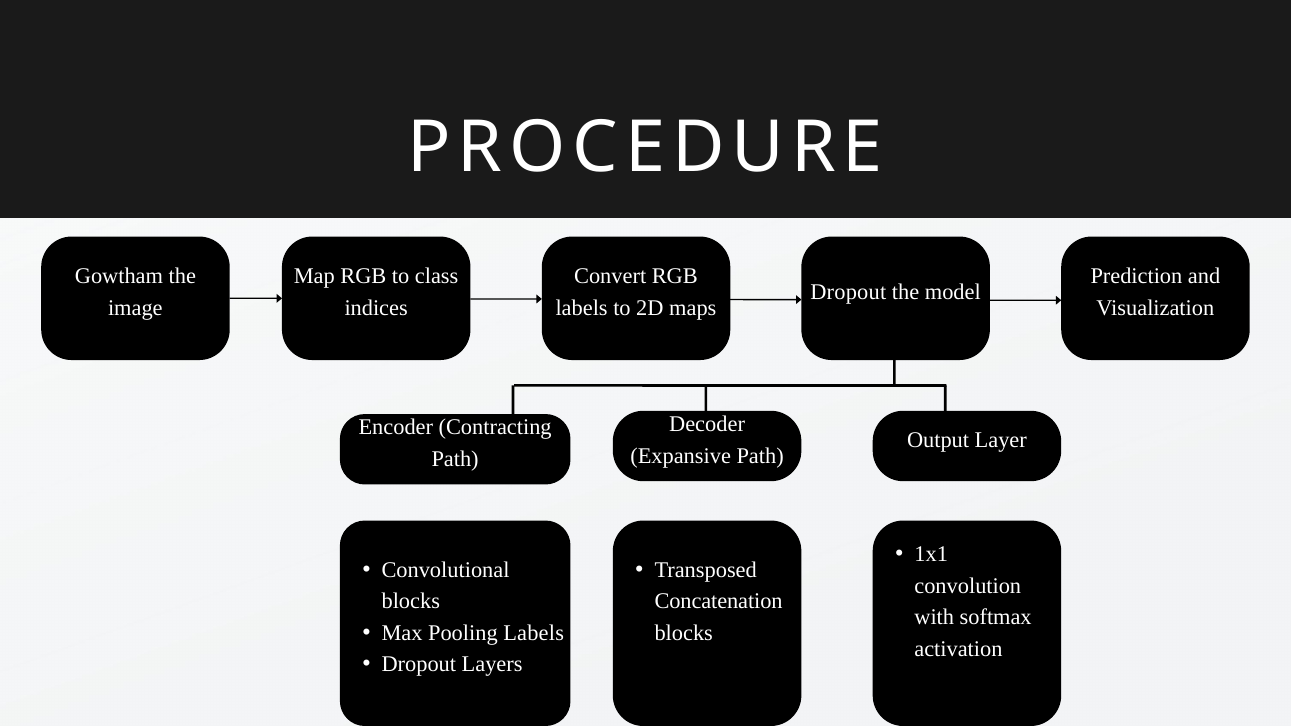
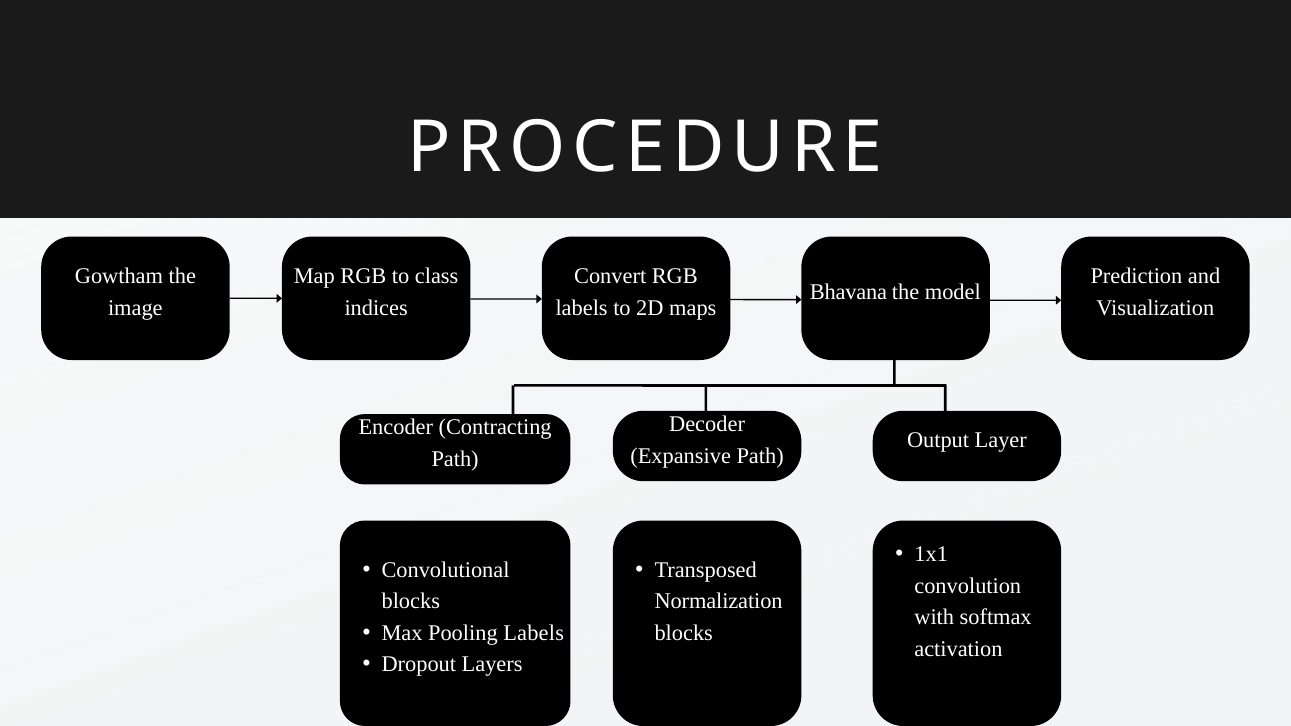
Dropout at (848, 292): Dropout -> Bhavana
Concatenation: Concatenation -> Normalization
